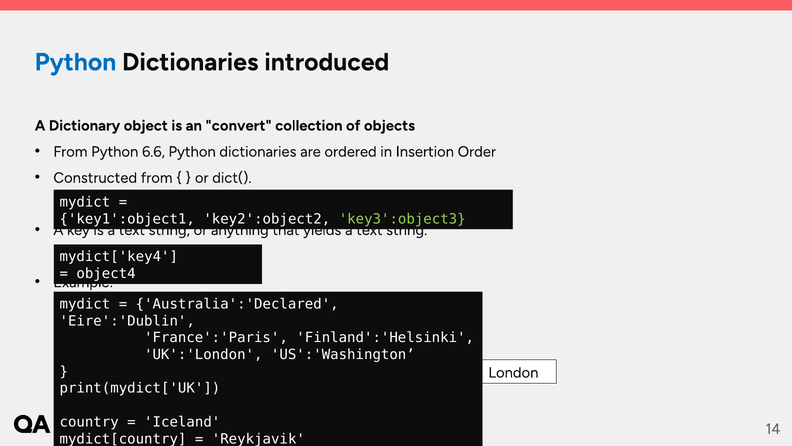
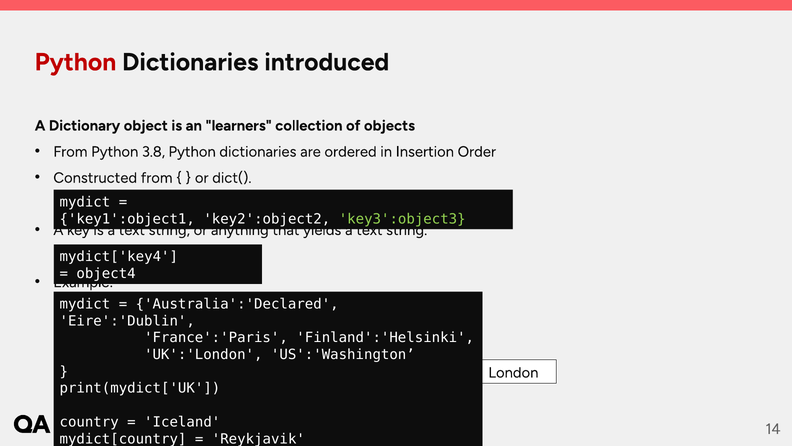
Python at (75, 62) colour: blue -> red
convert: convert -> learners
6.6: 6.6 -> 3.8
